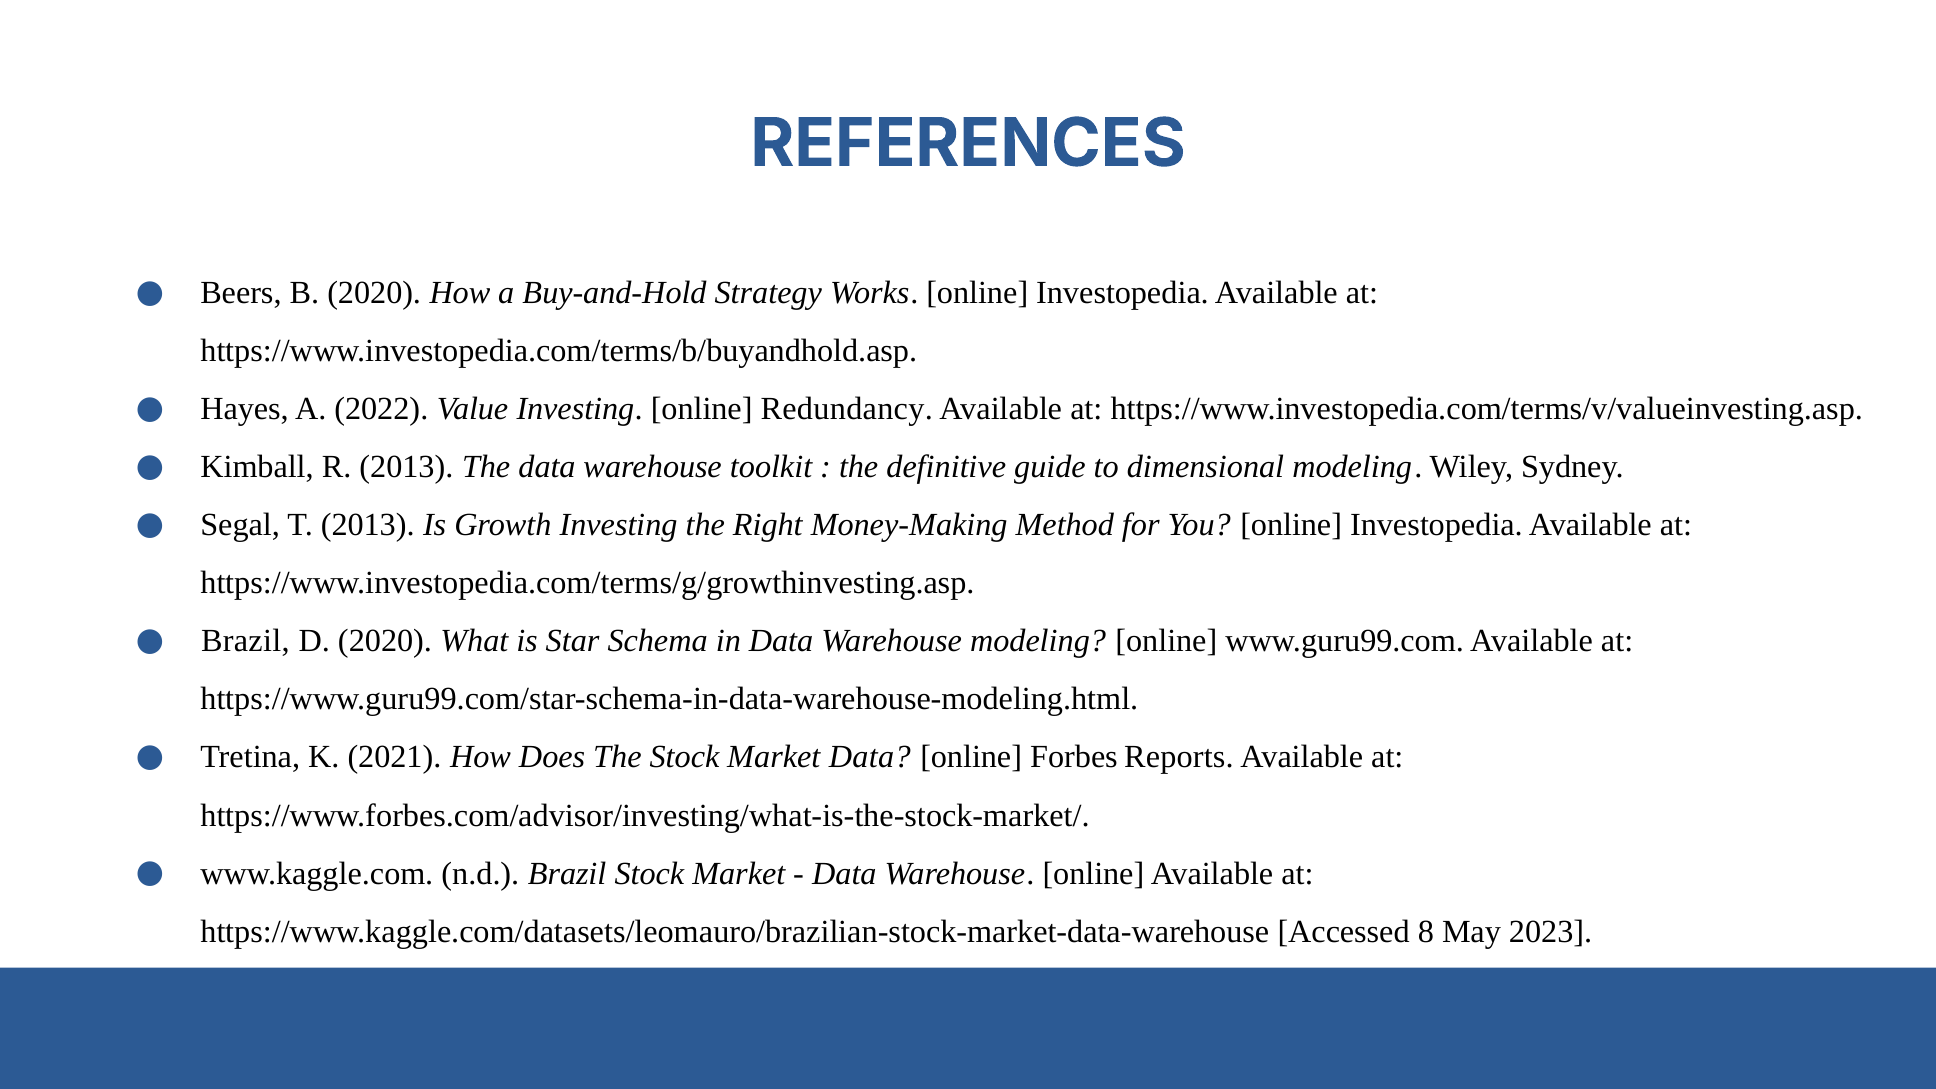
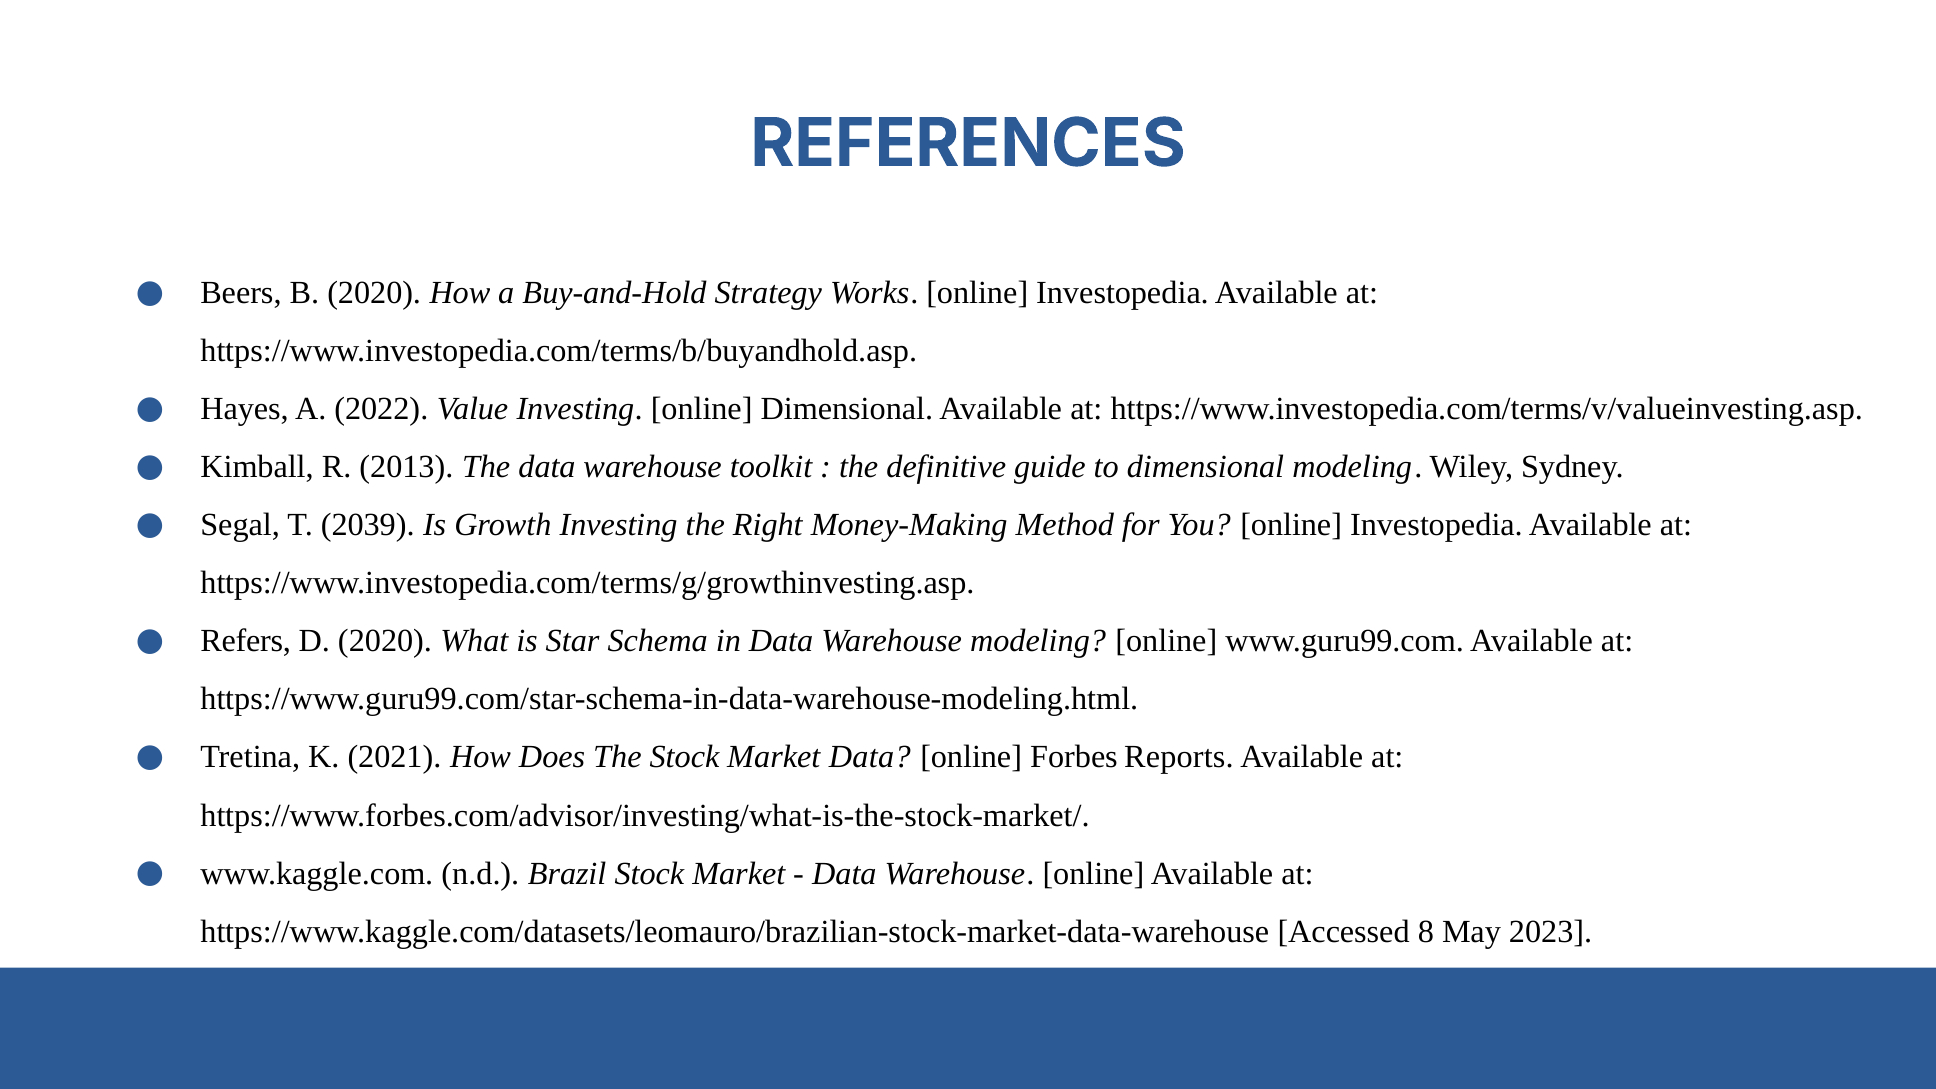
online Redundancy: Redundancy -> Dimensional
T 2013: 2013 -> 2039
Brazil at (245, 641): Brazil -> Refers
